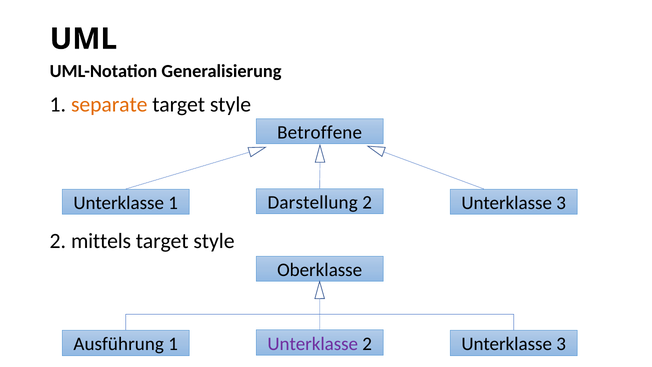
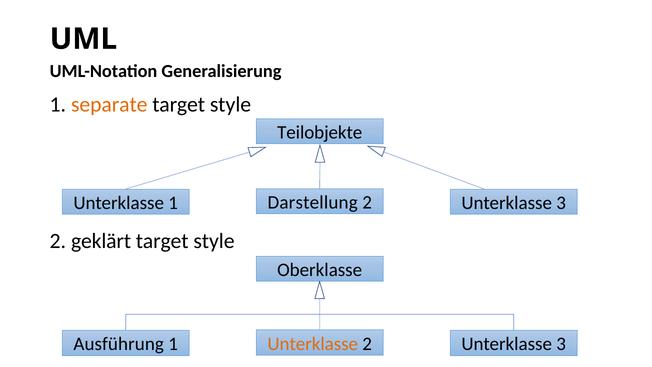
Betroffene: Betroffene -> Teilobjekte
mittels: mittels -> geklärt
Unterklasse at (313, 344) colour: purple -> orange
